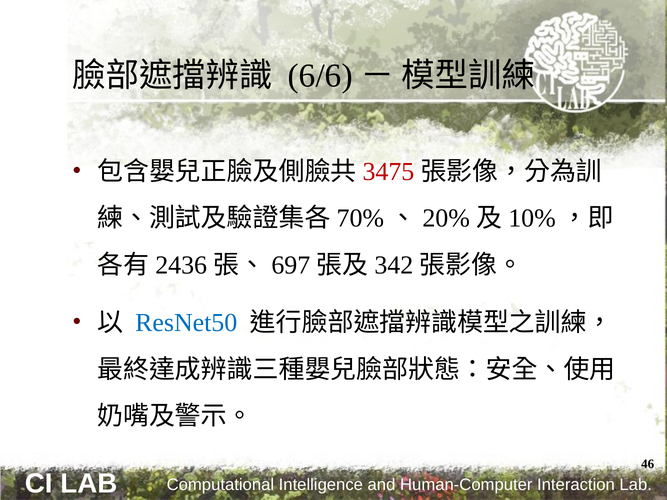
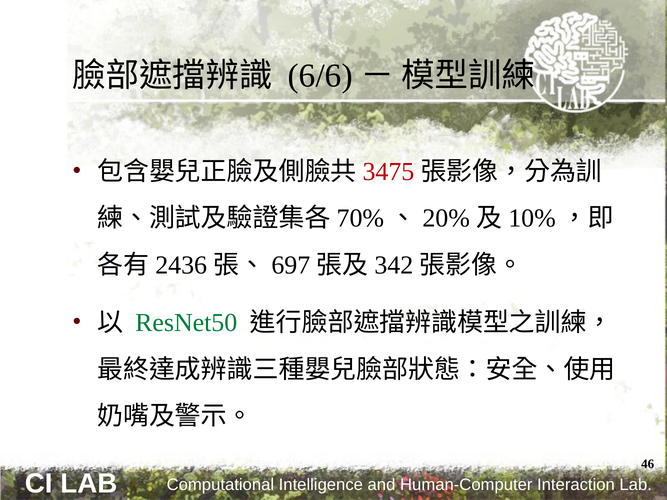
ResNet50 colour: blue -> green
